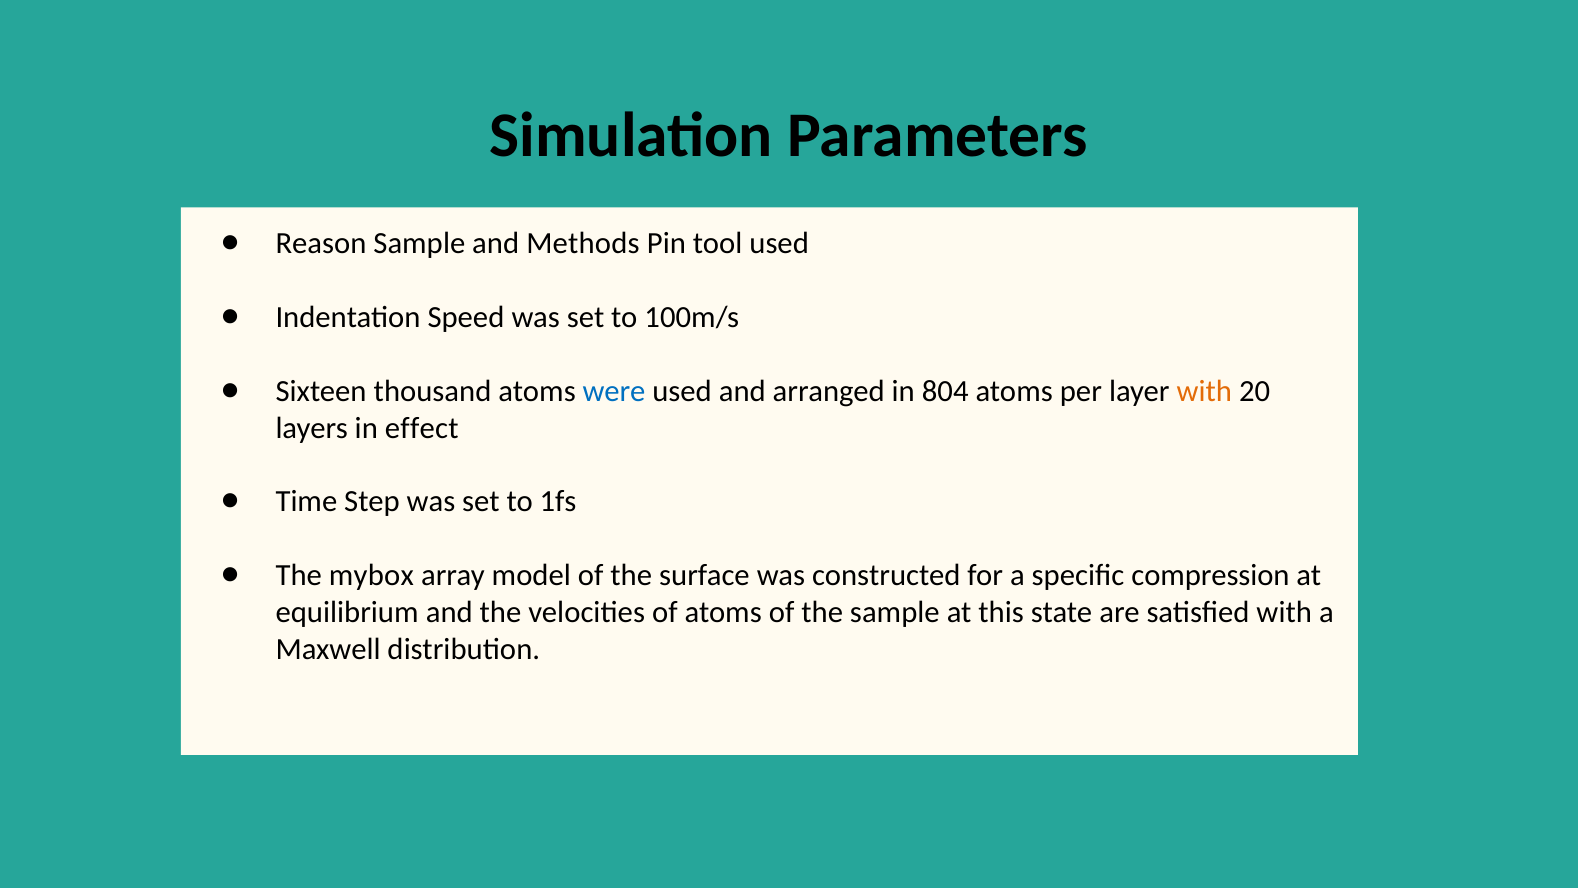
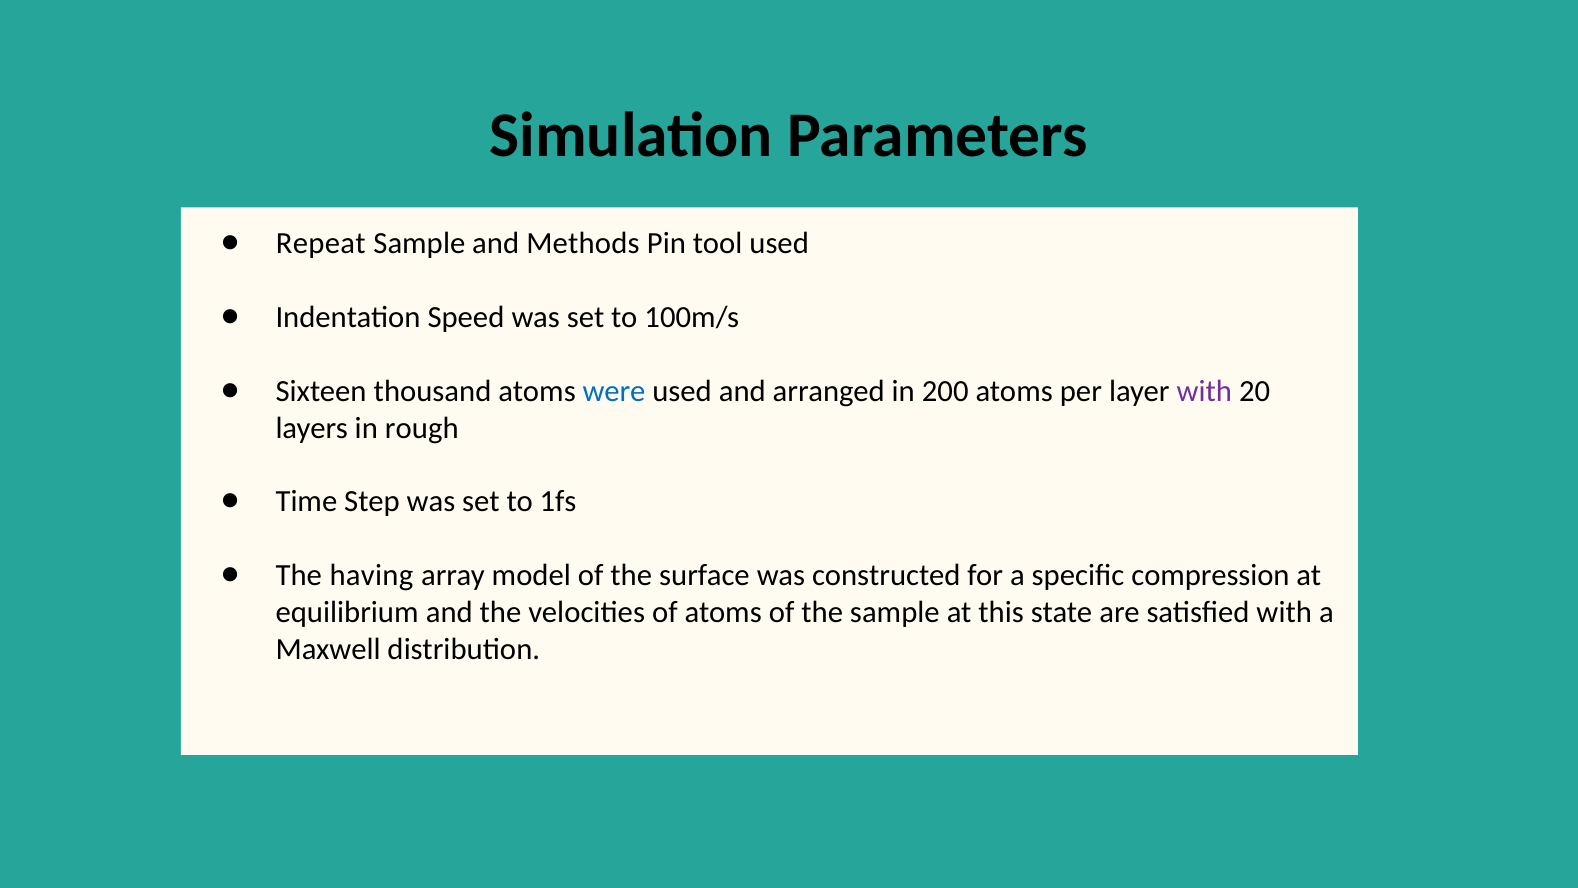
Reason: Reason -> Repeat
804: 804 -> 200
with at (1204, 391) colour: orange -> purple
effect: effect -> rough
mybox: mybox -> having
